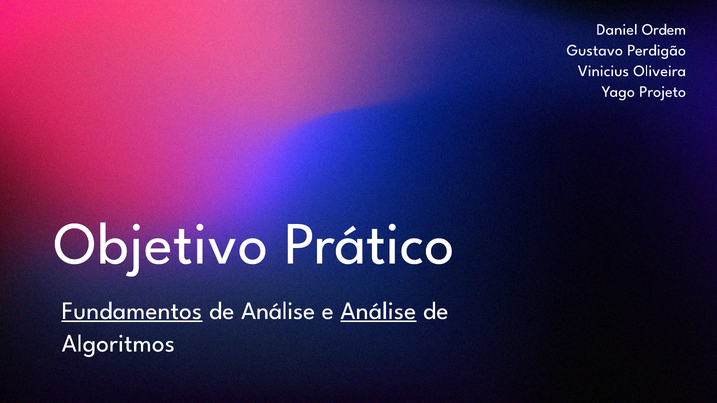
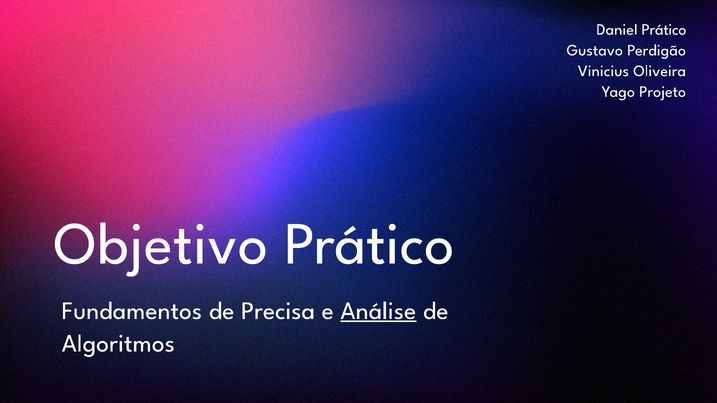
Daniel Ordem: Ordem -> Prático
Fundamentos underline: present -> none
de Análise: Análise -> Precisa
